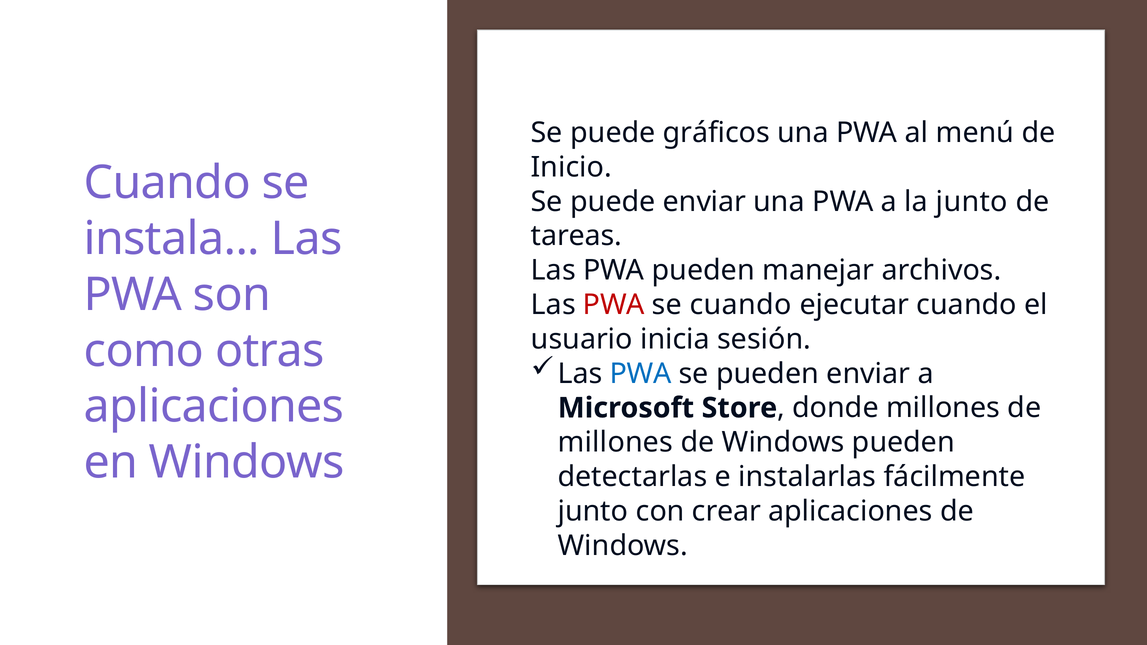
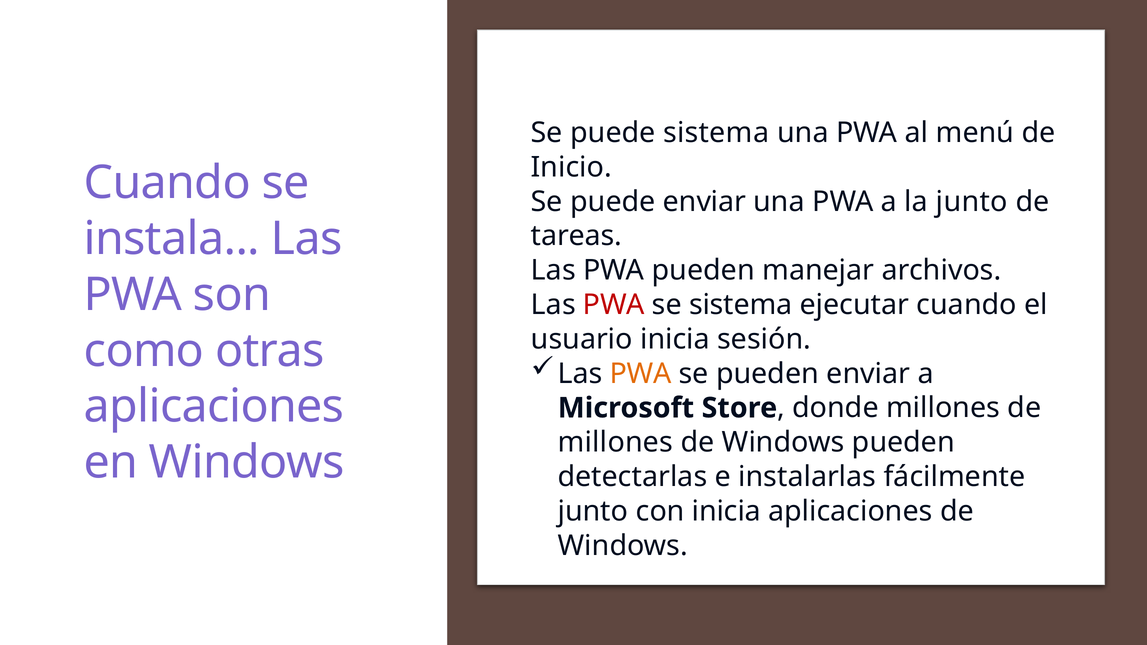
puede gráficos: gráficos -> sistema
se cuando: cuando -> sistema
PWA at (641, 374) colour: blue -> orange
con crear: crear -> inicia
